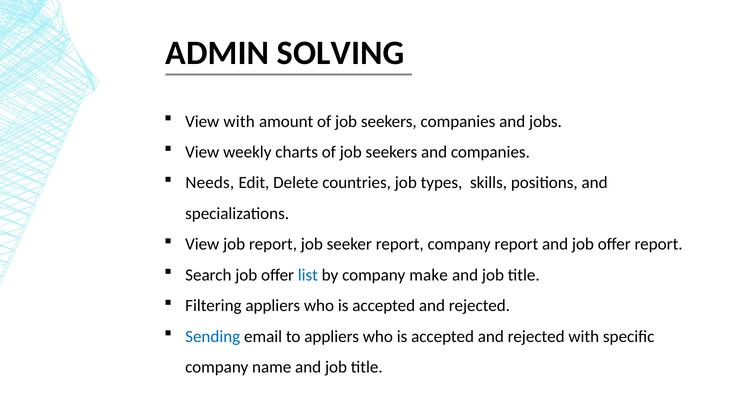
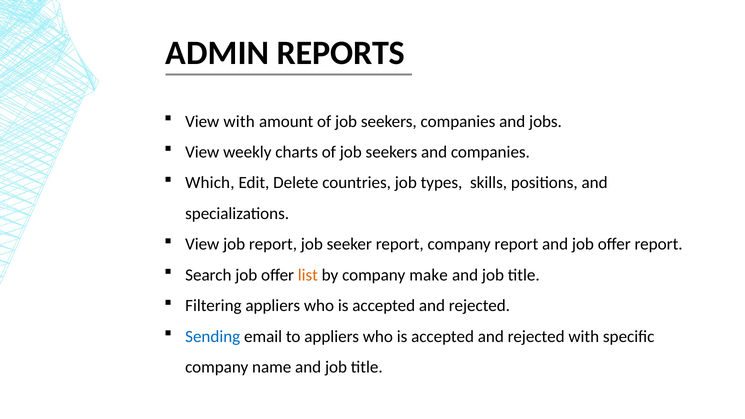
SOLVING: SOLVING -> REPORTS
Needs: Needs -> Which
list colour: blue -> orange
